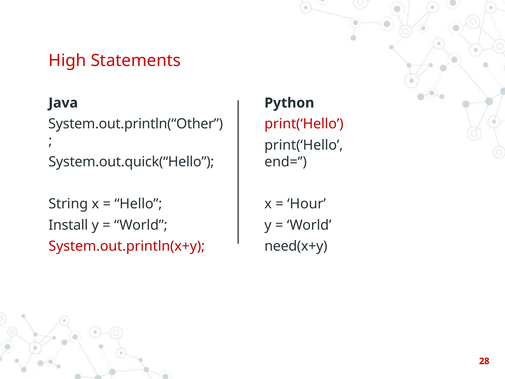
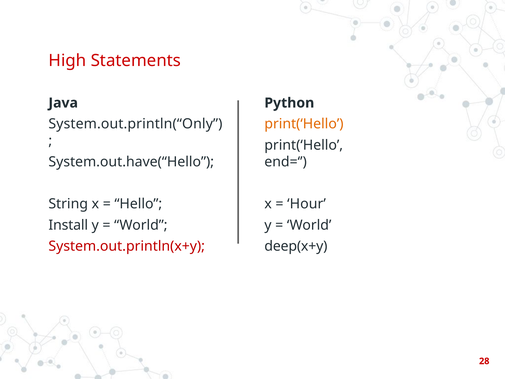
System.out.println(“Other: System.out.println(“Other -> System.out.println(“Only
print(‘Hello at (304, 124) colour: red -> orange
System.out.quick(“Hello: System.out.quick(“Hello -> System.out.have(“Hello
need(x+y: need(x+y -> deep(x+y
